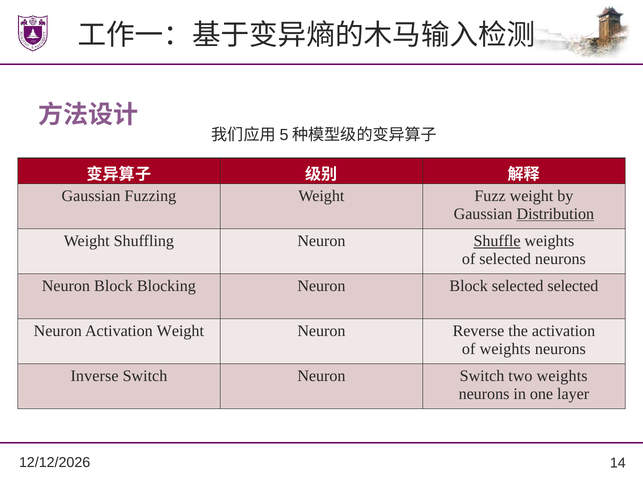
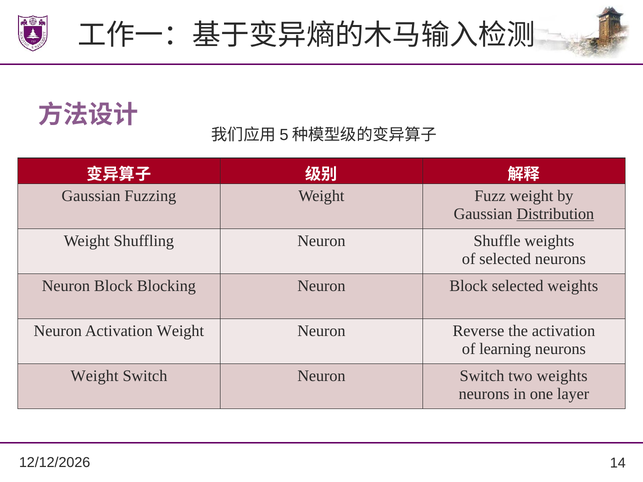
Shuffle underline: present -> none
selected selected: selected -> weights
of weights: weights -> learning
Inverse at (95, 376): Inverse -> Weight
